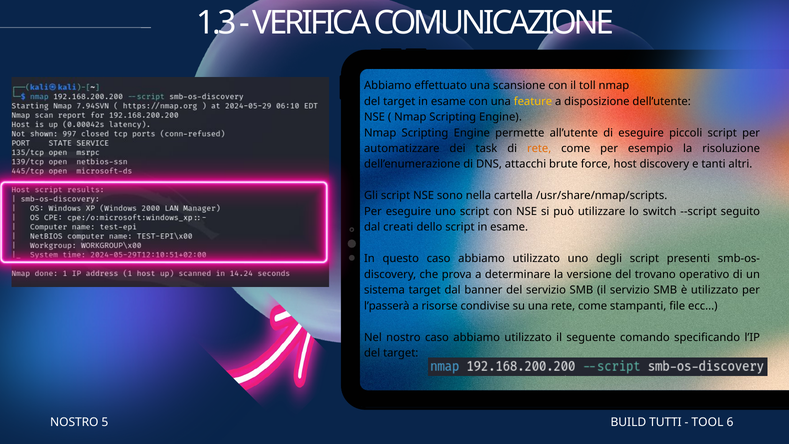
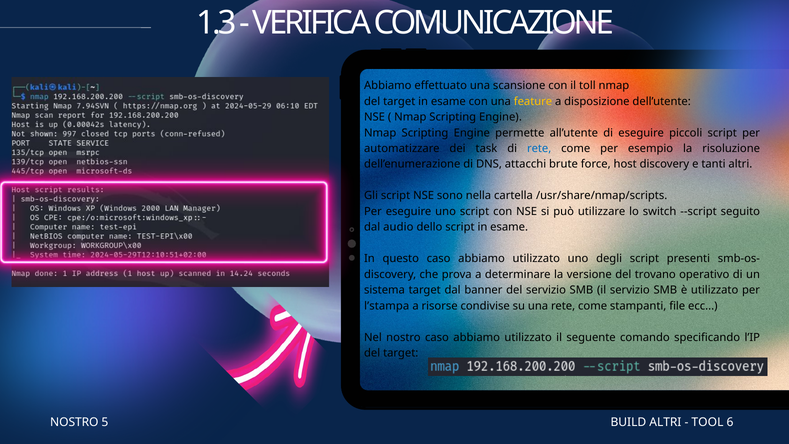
rete at (539, 148) colour: orange -> blue
creati: creati -> audio
l’passerà: l’passerà -> l’stampa
BUILD TUTTI: TUTTI -> ALTRI
